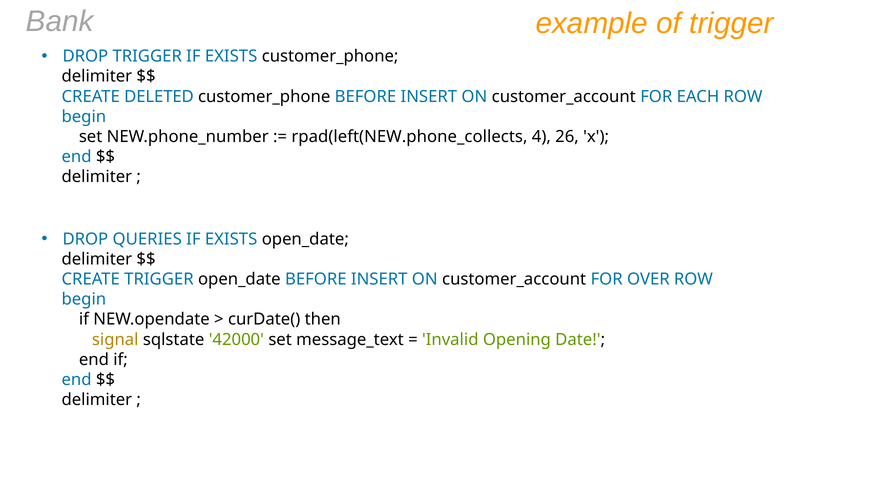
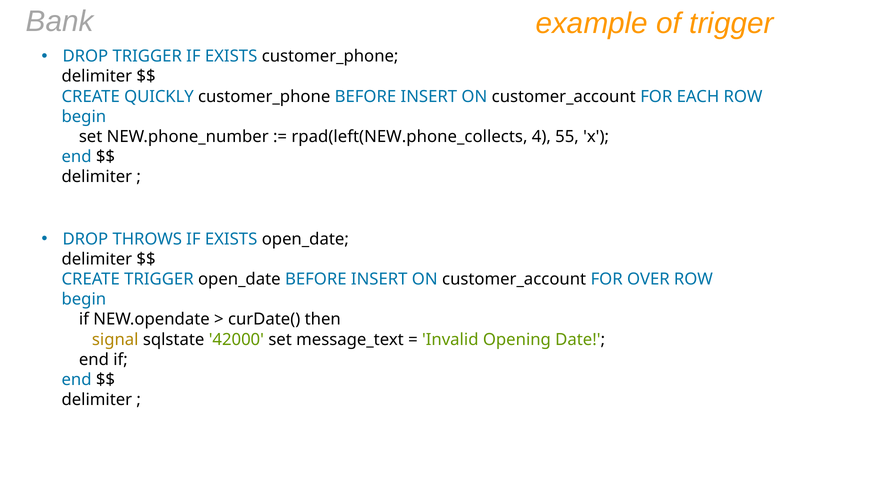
DELETED: DELETED -> QUICKLY
26: 26 -> 55
QUERIES: QUERIES -> THROWS
